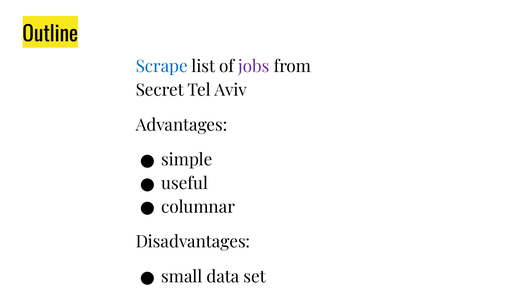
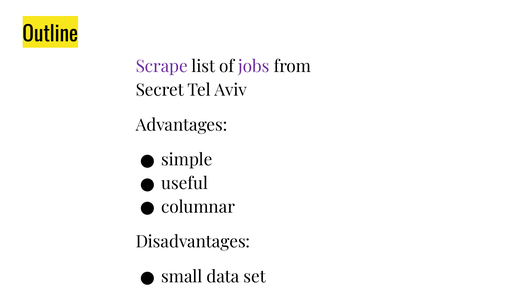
Scrape colour: blue -> purple
